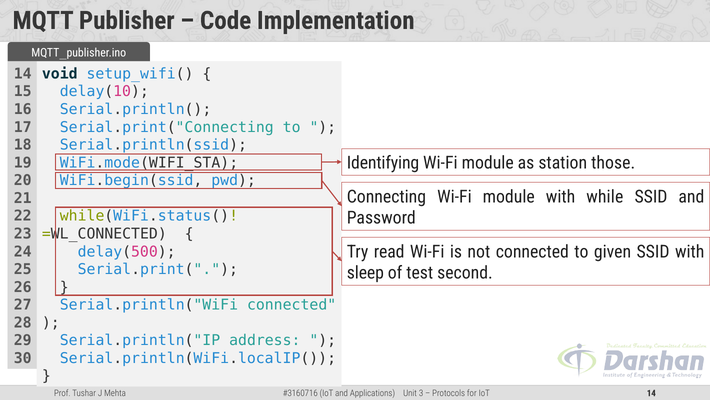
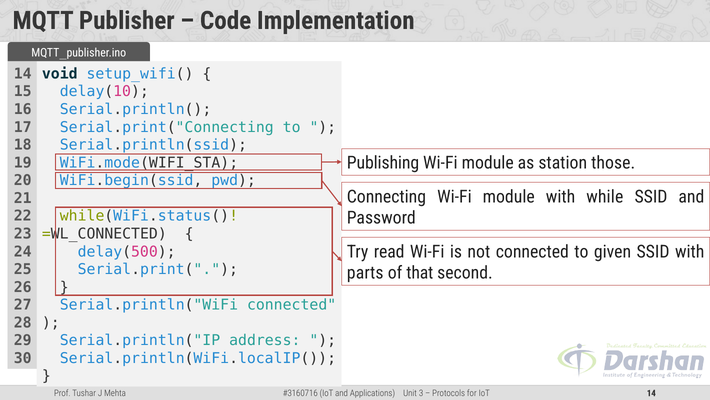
Identifying: Identifying -> Publishing
sleep: sleep -> parts
test: test -> that
